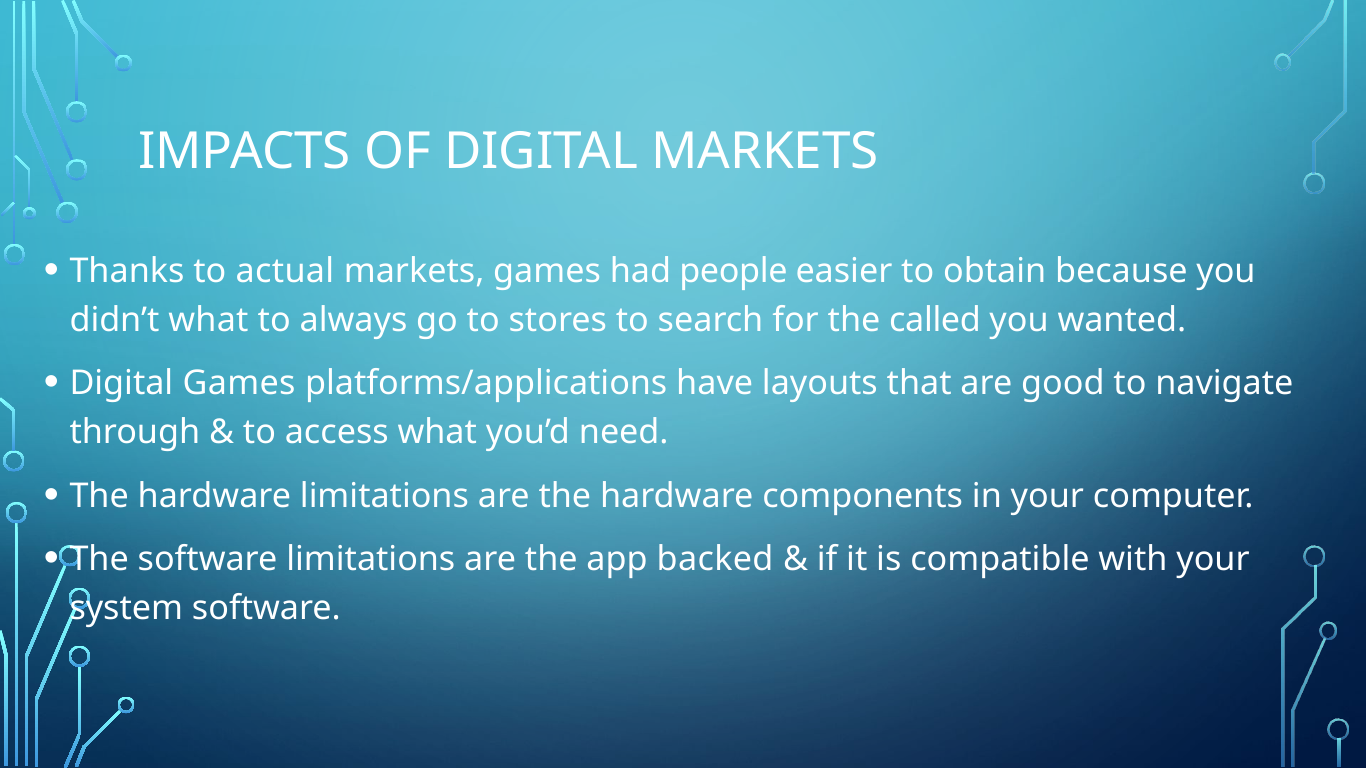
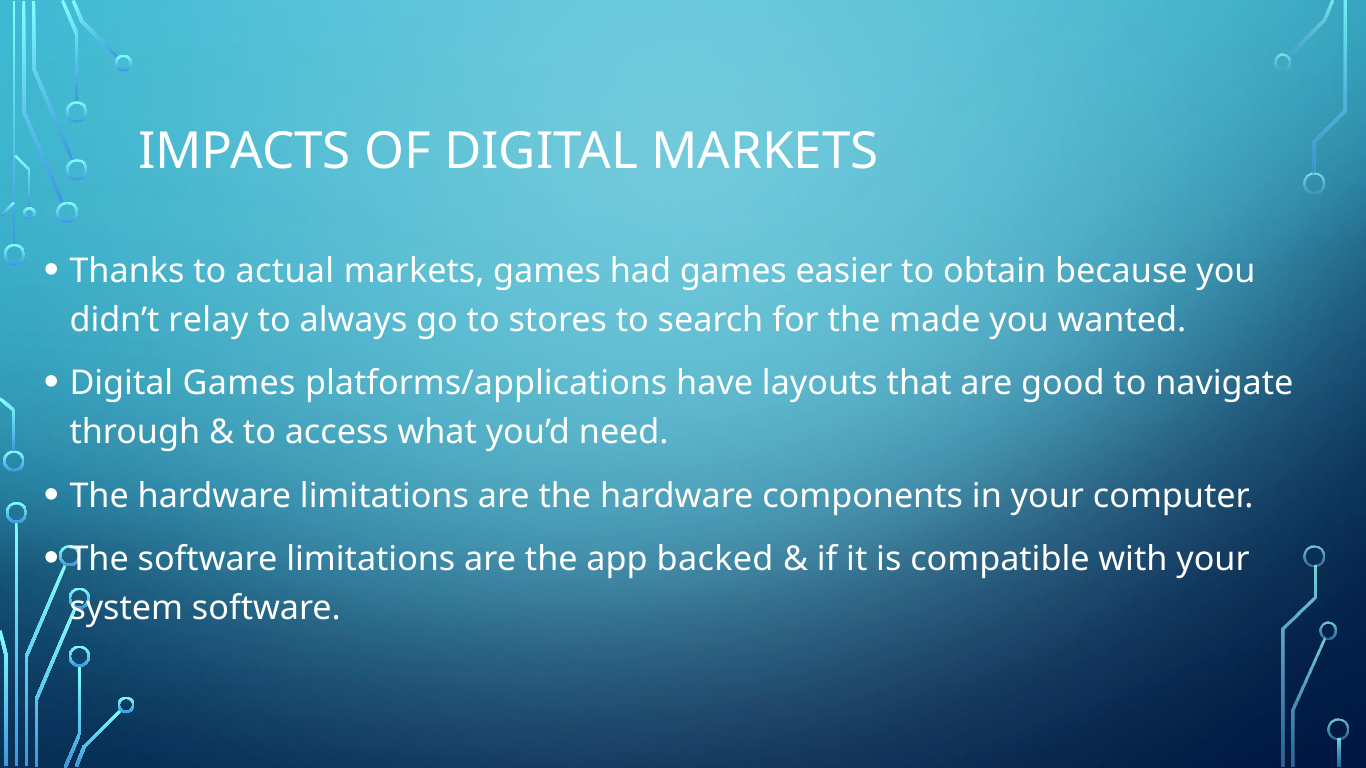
had people: people -> games
didn’t what: what -> relay
called: called -> made
